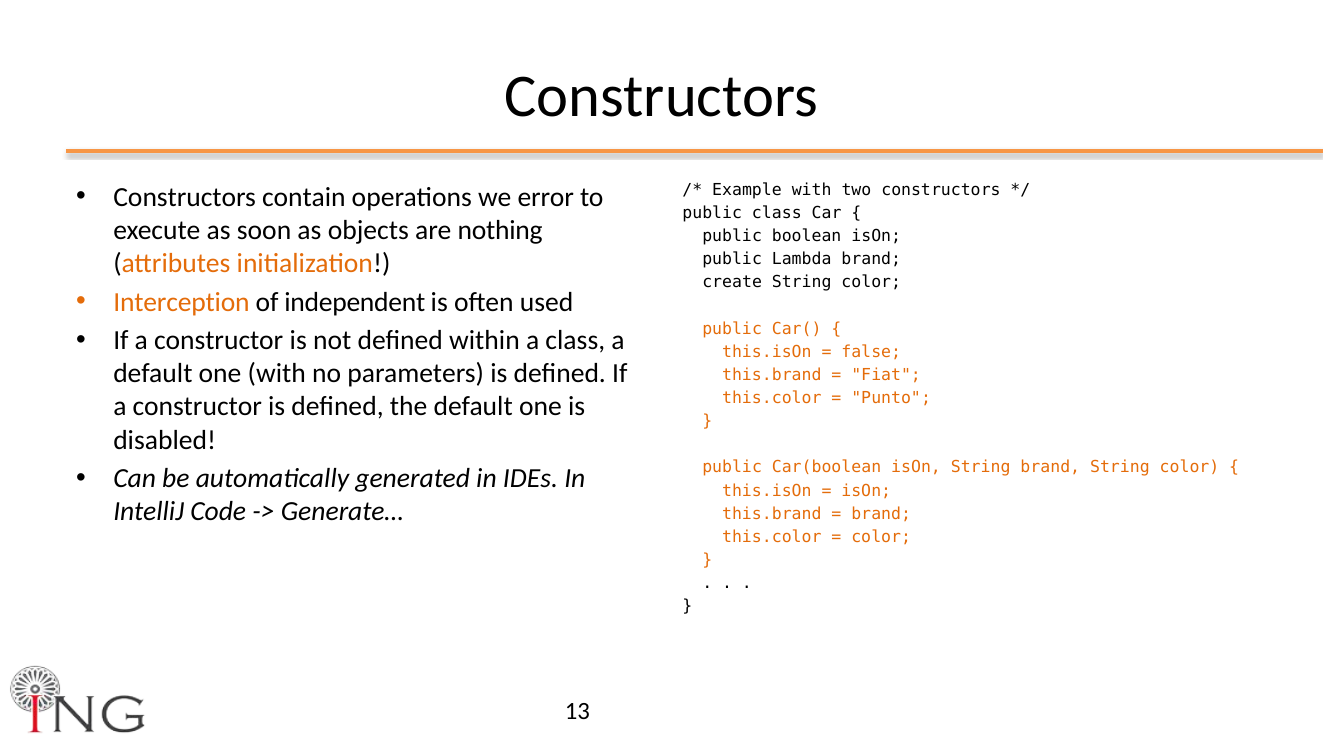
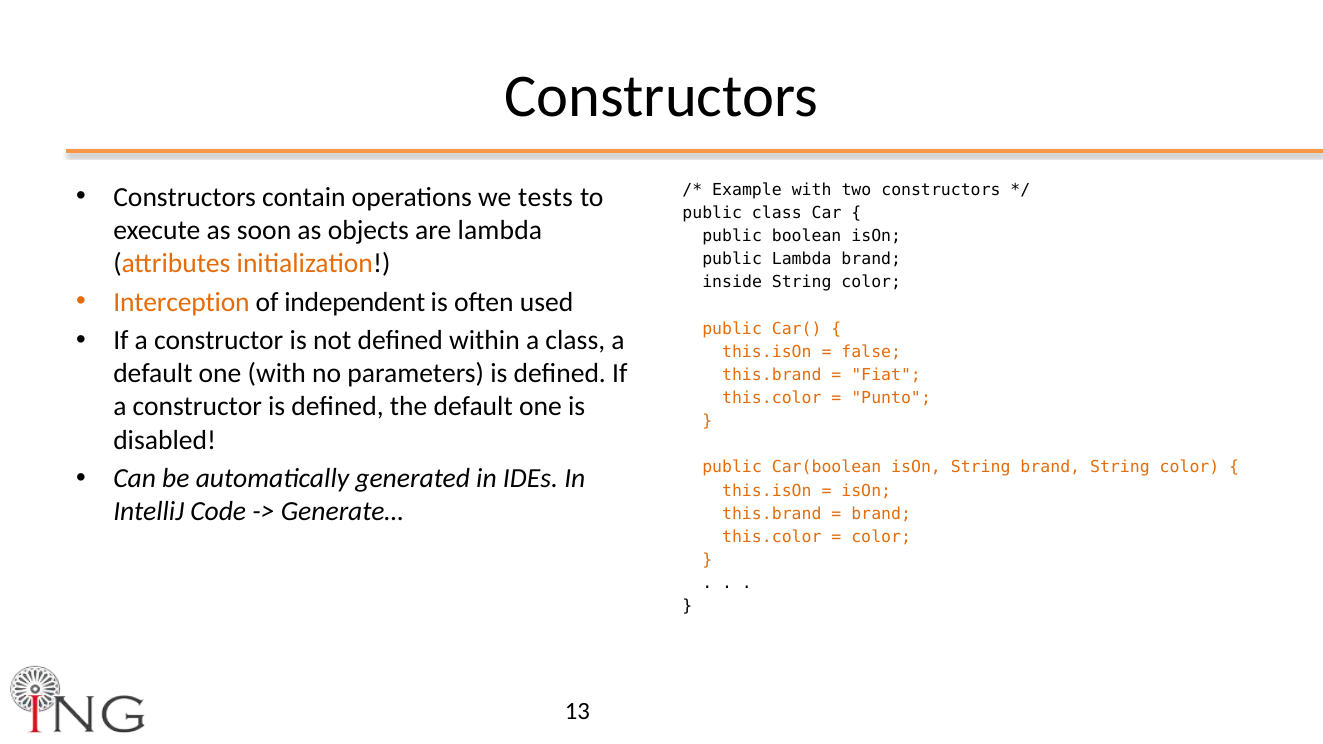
error: error -> tests
are nothing: nothing -> lambda
create: create -> inside
